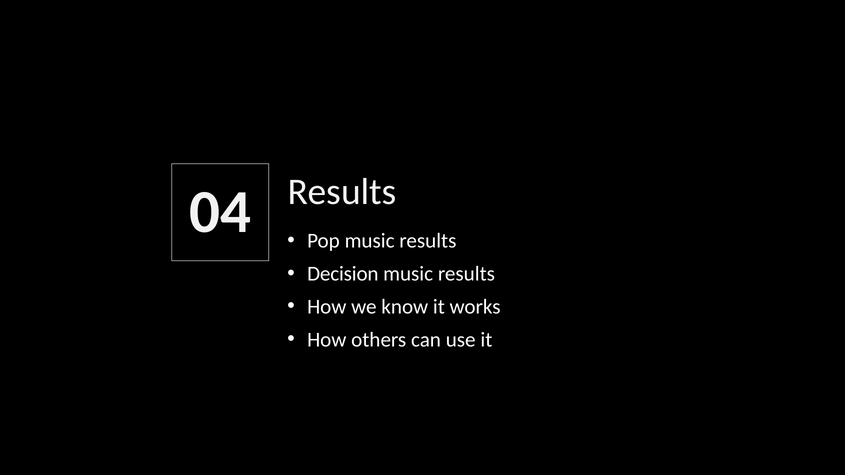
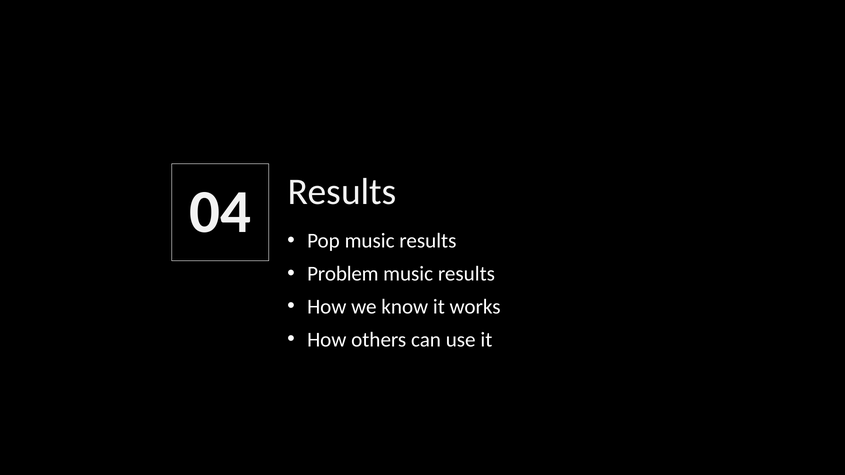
Decision: Decision -> Problem
